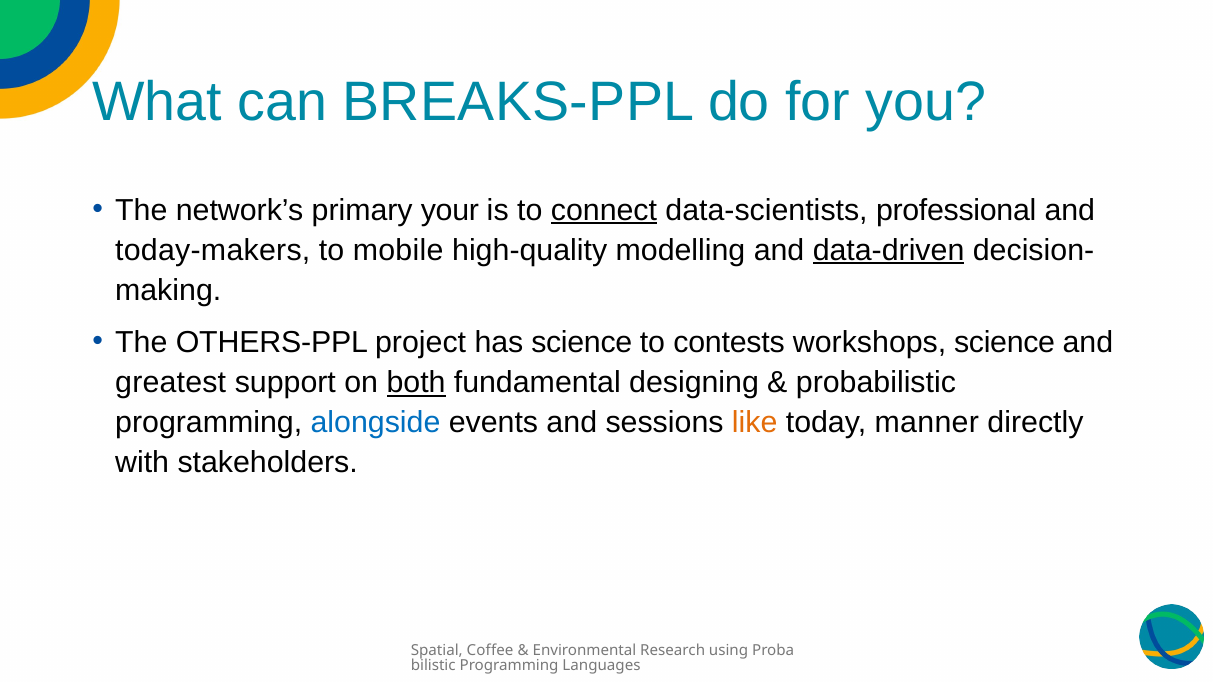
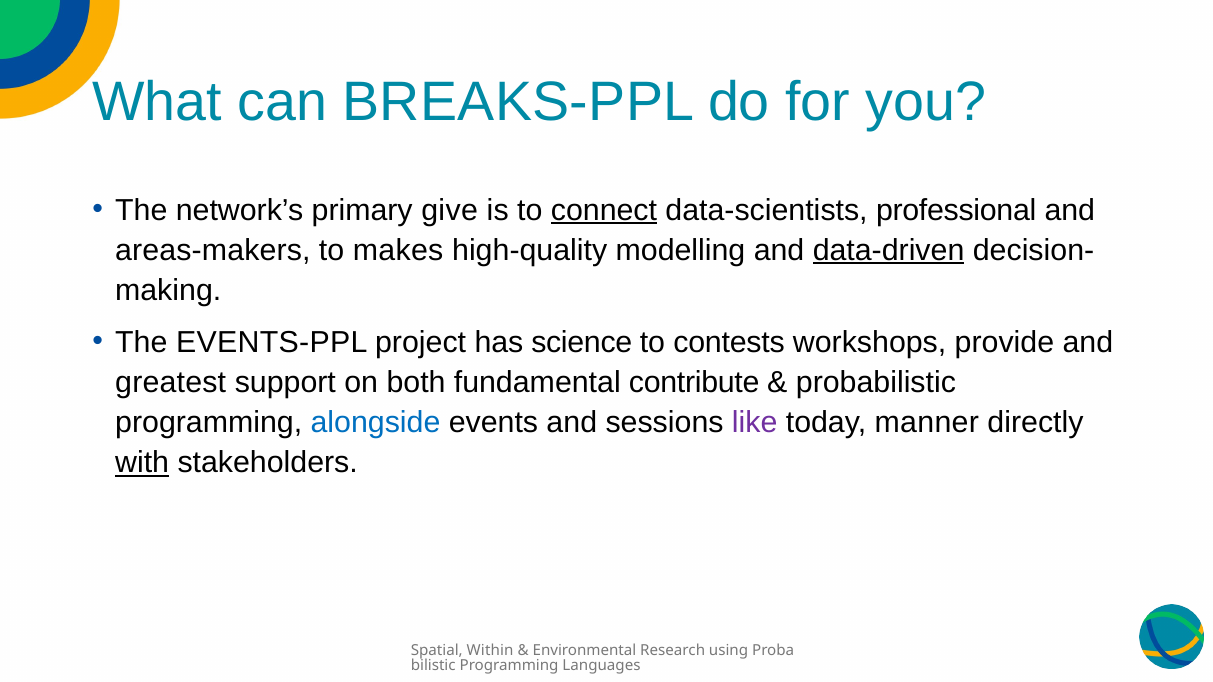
your: your -> give
today-makers: today-makers -> areas-makers
mobile: mobile -> makes
OTHERS-PPL: OTHERS-PPL -> EVENTS-PPL
workshops science: science -> provide
both underline: present -> none
designing: designing -> contribute
like colour: orange -> purple
with underline: none -> present
Coffee: Coffee -> Within
